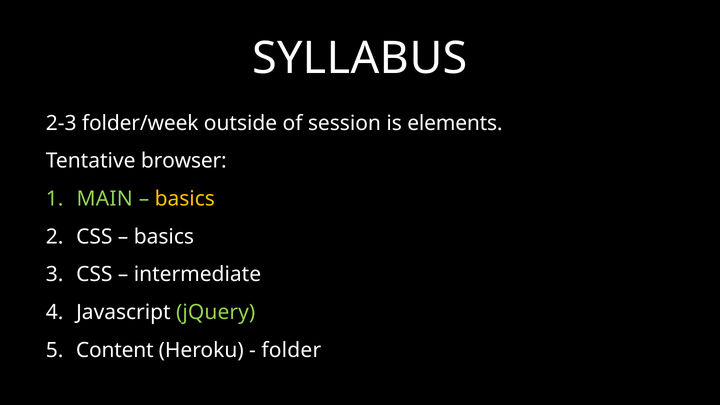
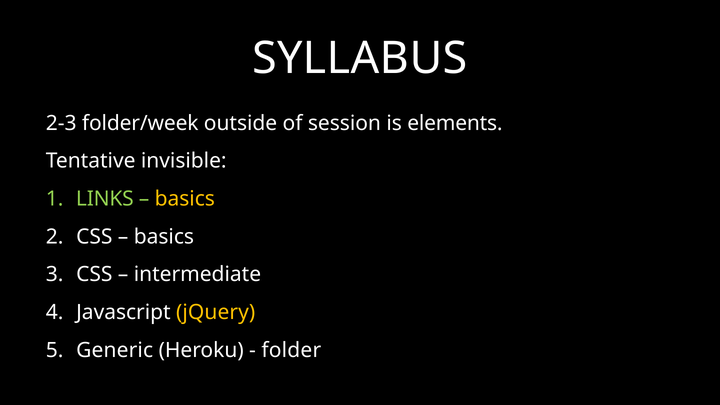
browser: browser -> invisible
MAIN: MAIN -> LINKS
jQuery colour: light green -> yellow
Content: Content -> Generic
